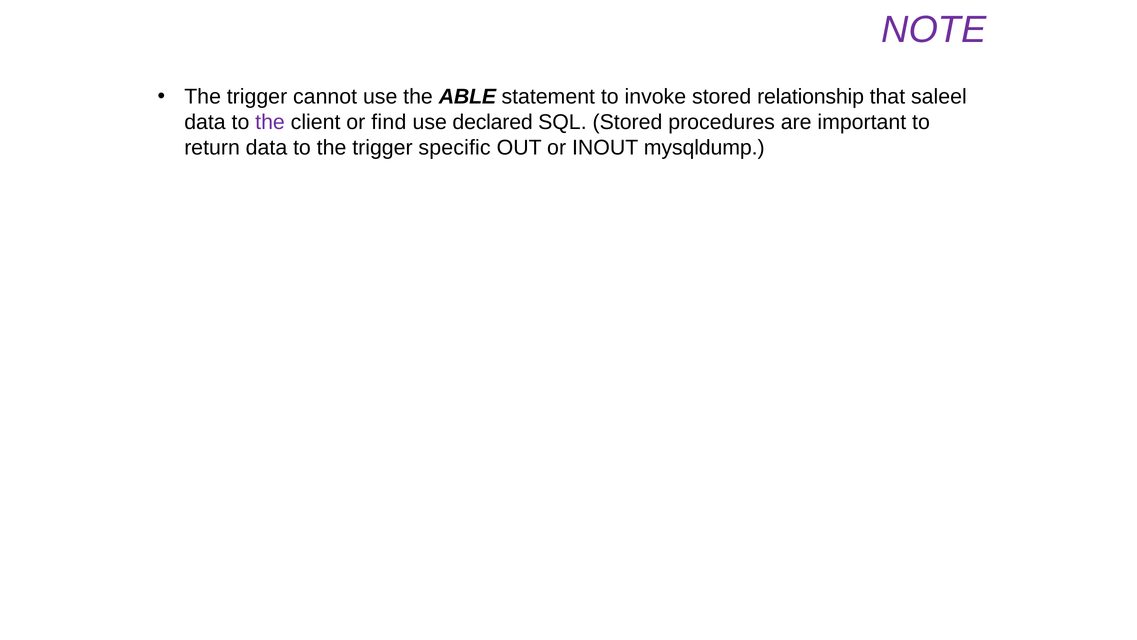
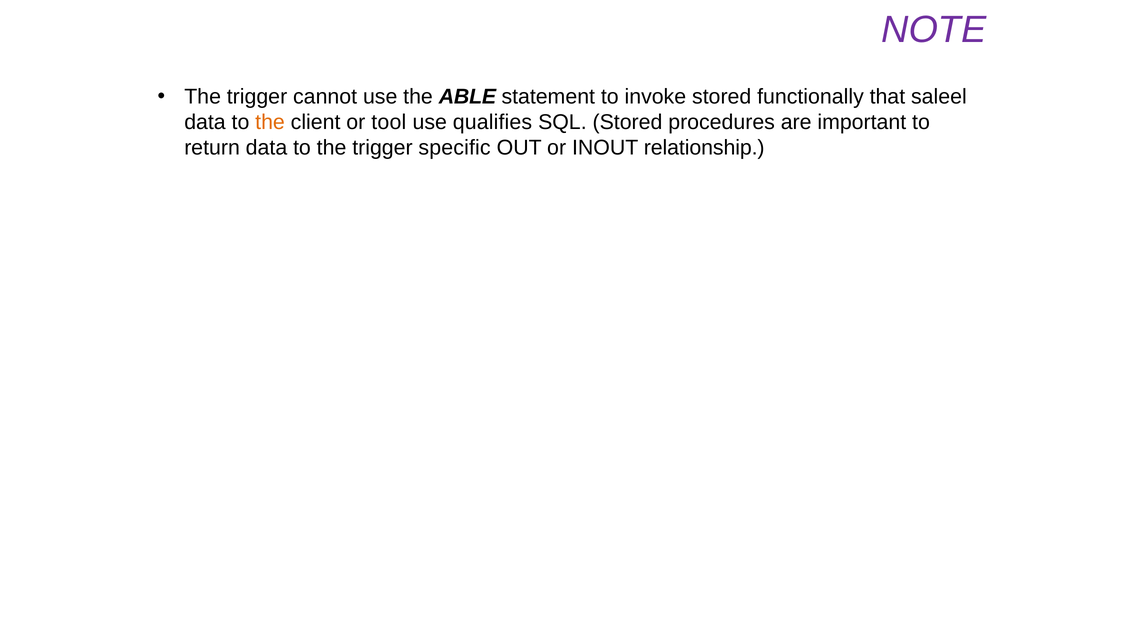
relationship: relationship -> functionally
the at (270, 122) colour: purple -> orange
find: find -> tool
declared: declared -> qualifies
mysqldump: mysqldump -> relationship
